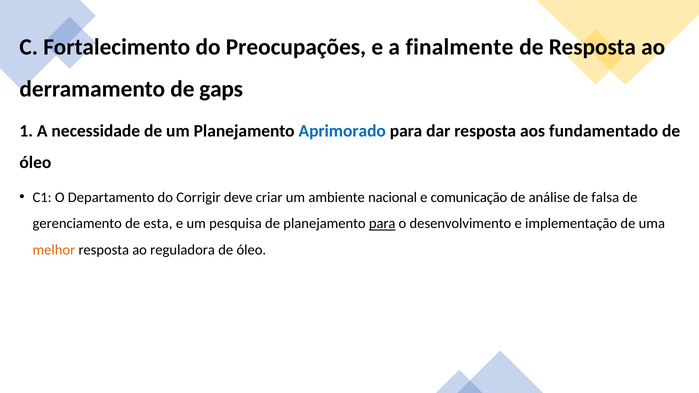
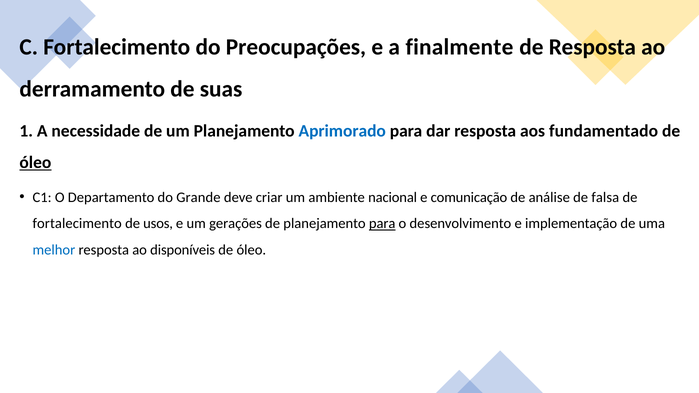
gaps: gaps -> suas
óleo at (35, 162) underline: none -> present
Corrigir: Corrigir -> Grande
gerenciamento at (77, 224): gerenciamento -> fortalecimento
esta: esta -> usos
pesquisa: pesquisa -> gerações
melhor colour: orange -> blue
reguladora: reguladora -> disponíveis
